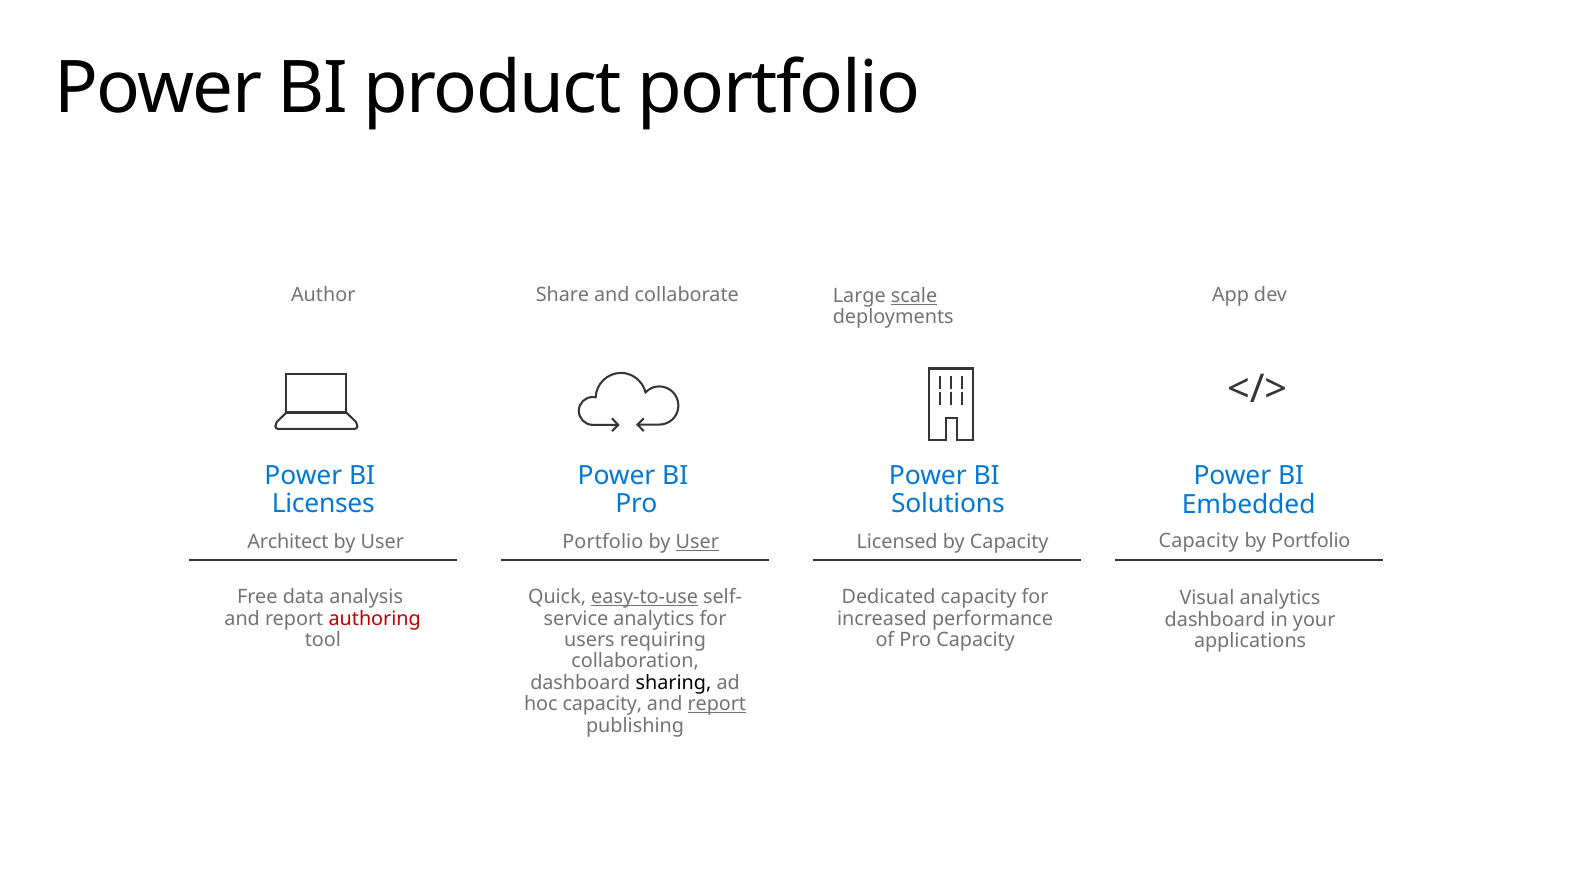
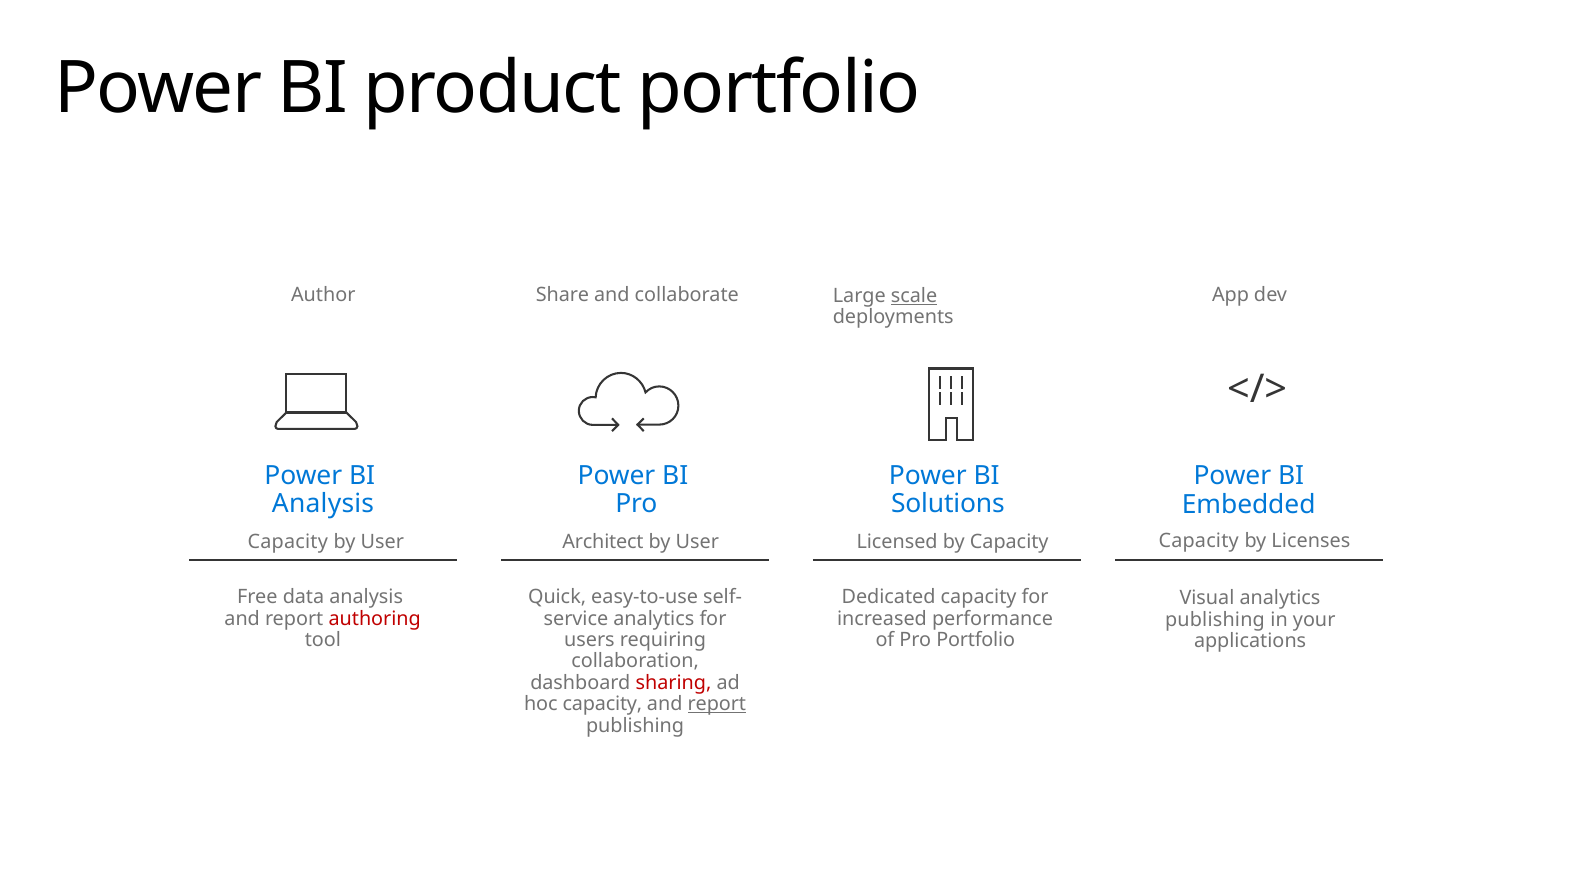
Licenses at (323, 504): Licenses -> Analysis
Architect at (288, 542): Architect -> Capacity
User Portfolio: Portfolio -> Architect
User at (697, 542) underline: present -> none
by Portfolio: Portfolio -> Licenses
easy-to-use underline: present -> none
dashboard at (1215, 620): dashboard -> publishing
Pro Capacity: Capacity -> Portfolio
sharing colour: black -> red
